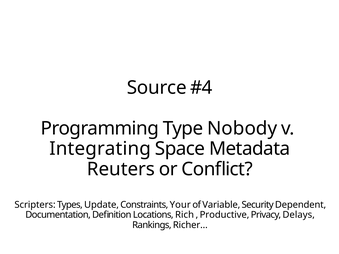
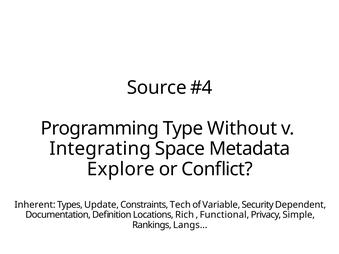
Nobody: Nobody -> Without
Reuters: Reuters -> Explore
Scripters: Scripters -> Inherent
Your: Your -> Tech
Productive: Productive -> Functional
Delays: Delays -> Simple
Richer…: Richer… -> Langs…
